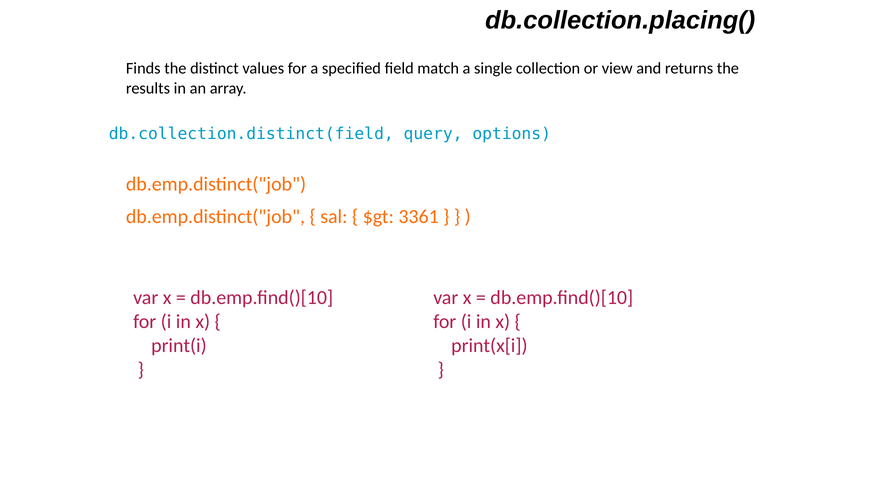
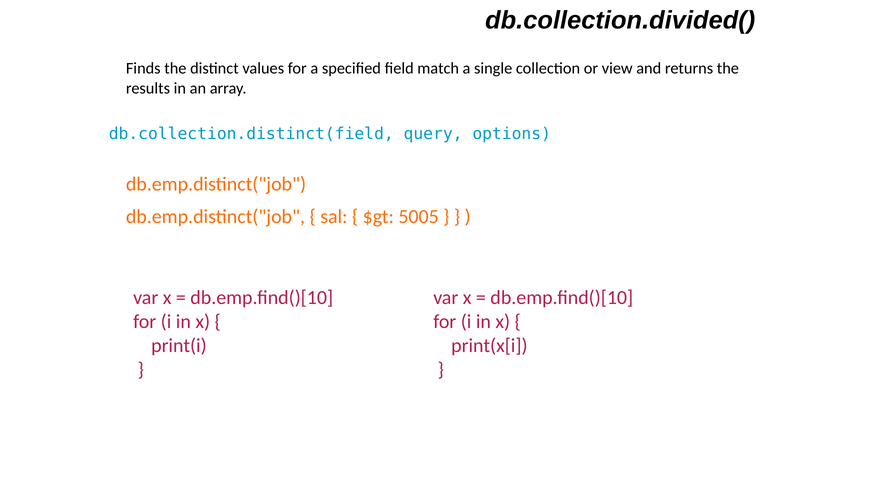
db.collection.placing(: db.collection.placing( -> db.collection.divided(
3361: 3361 -> 5005
